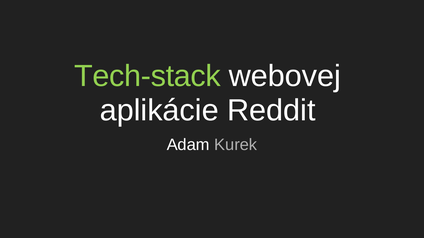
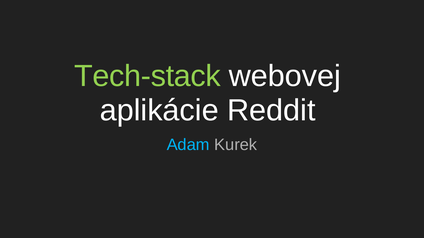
Adam colour: white -> light blue
